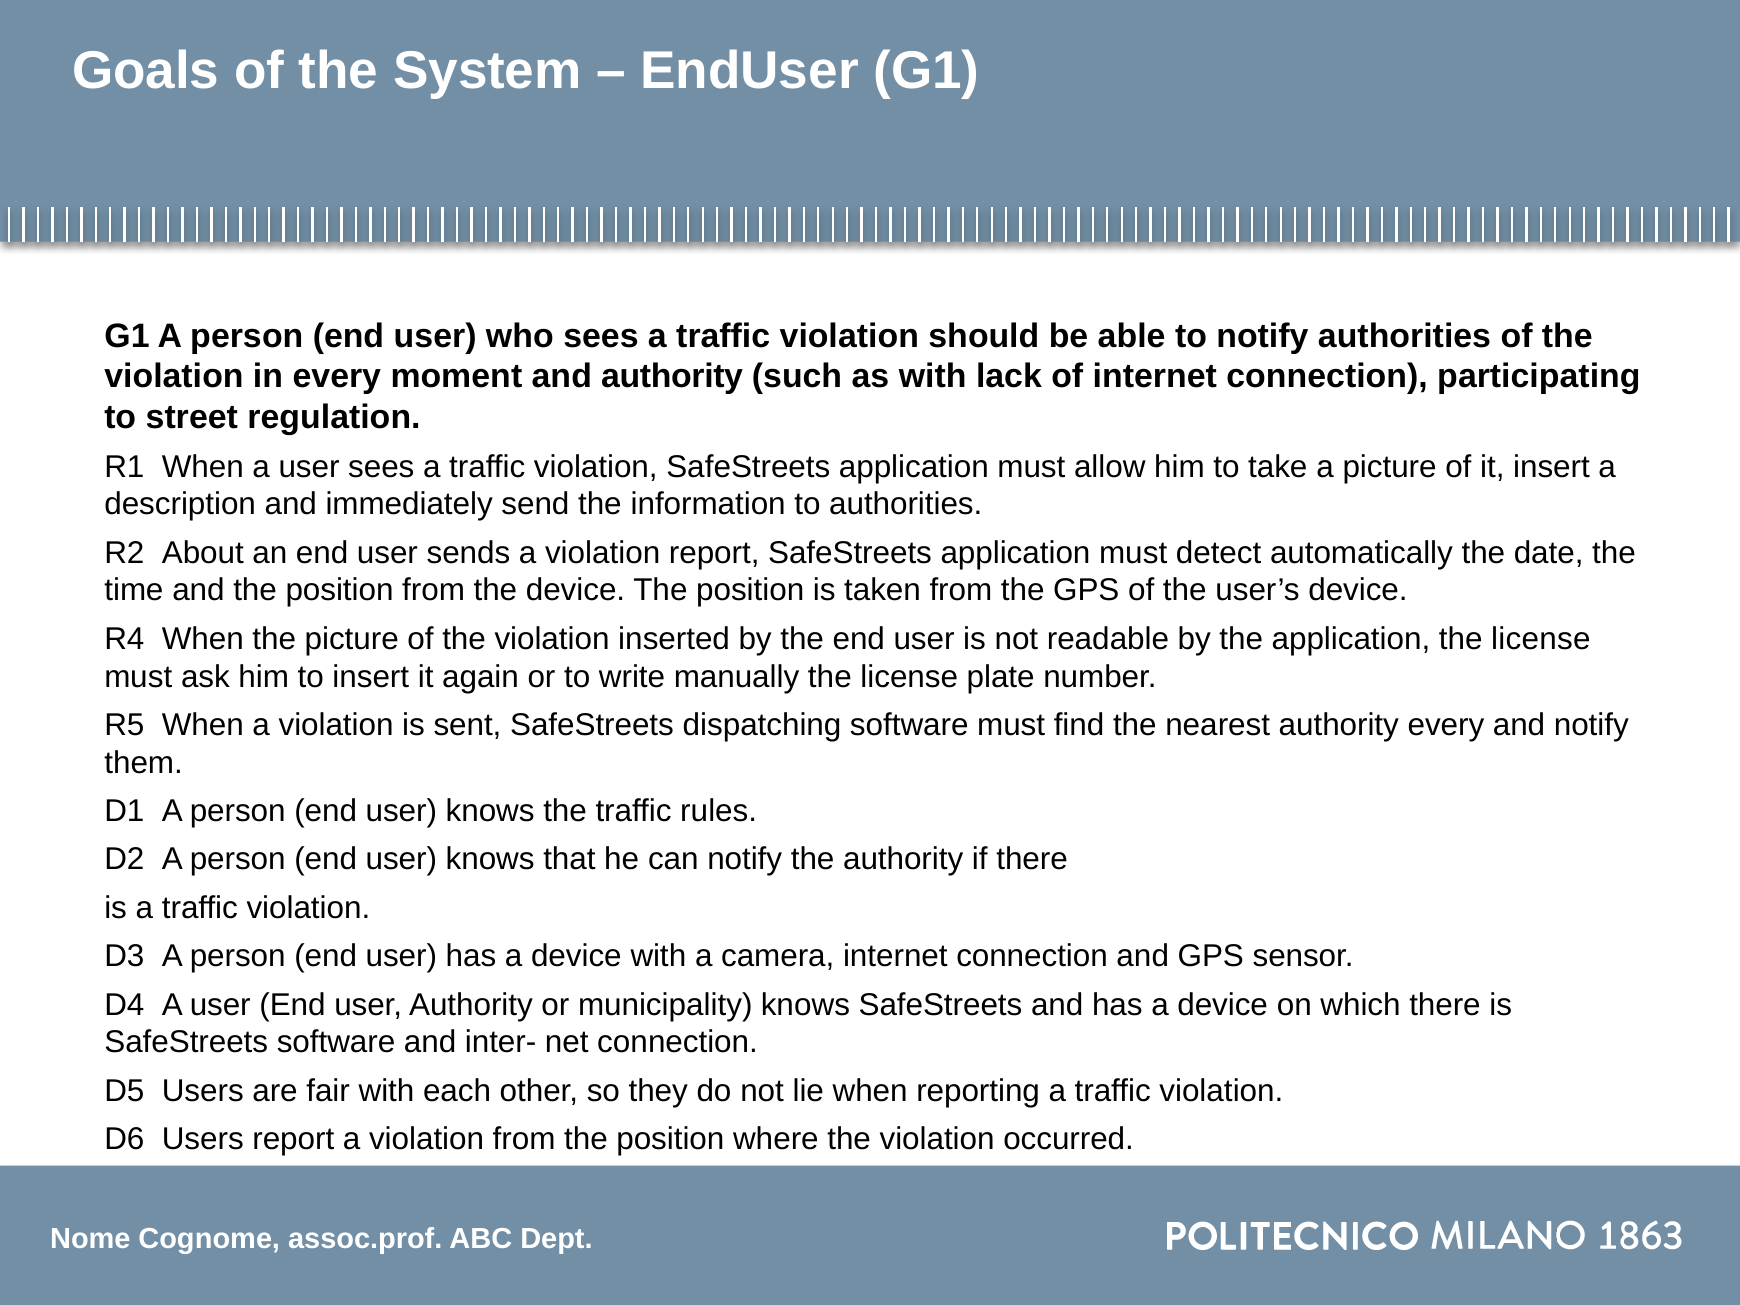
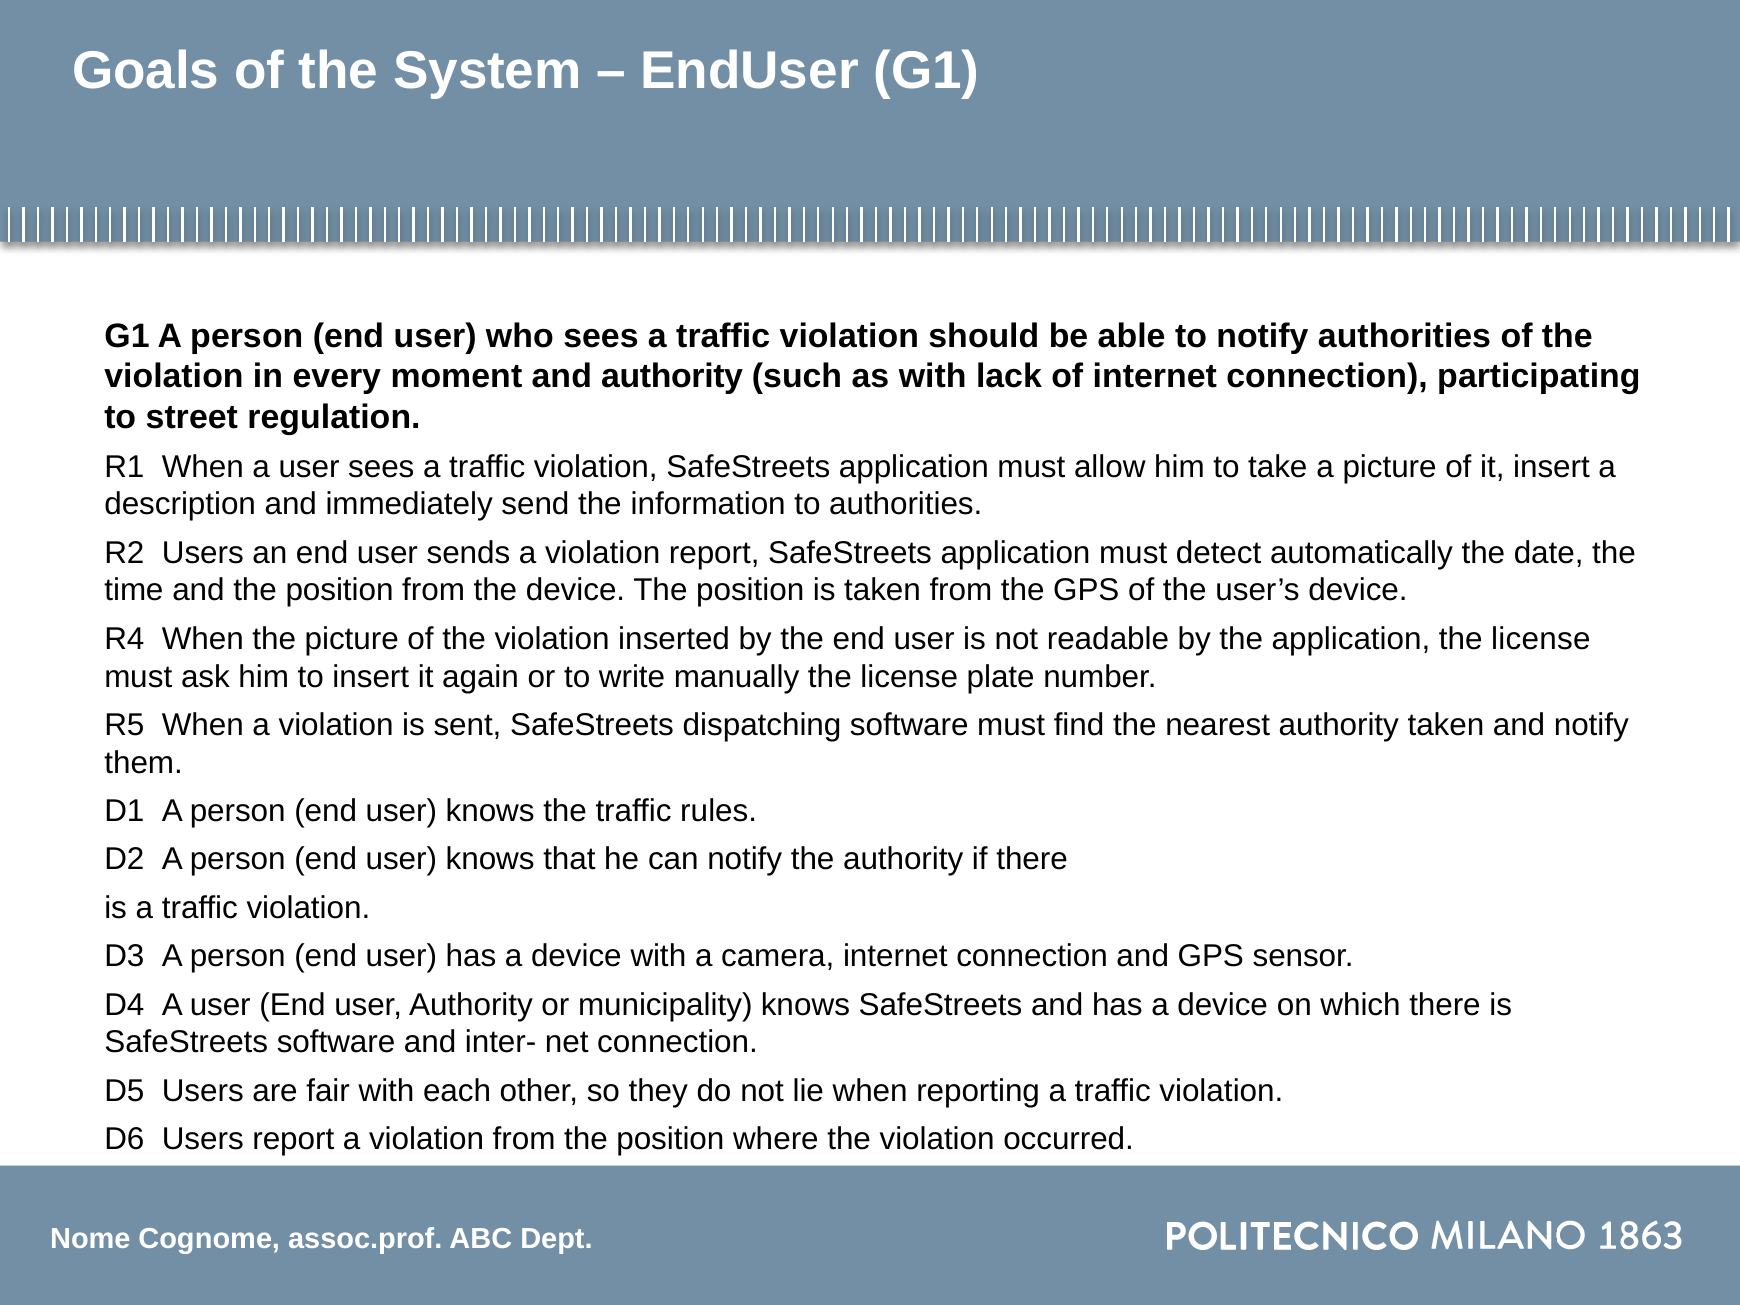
R2 About: About -> Users
authority every: every -> taken
